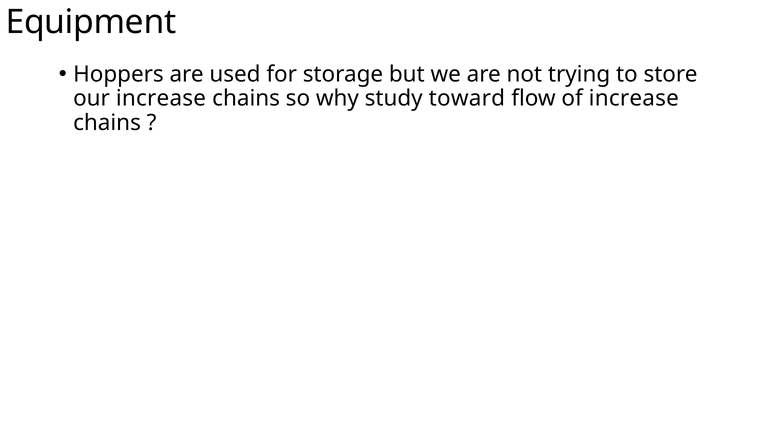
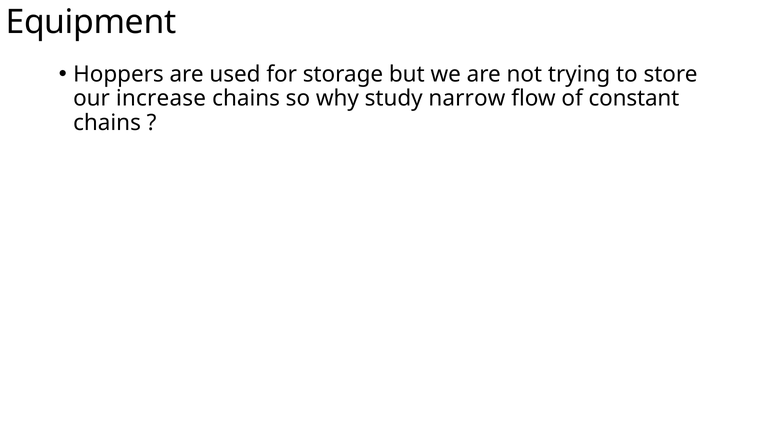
toward: toward -> narrow
of increase: increase -> constant
